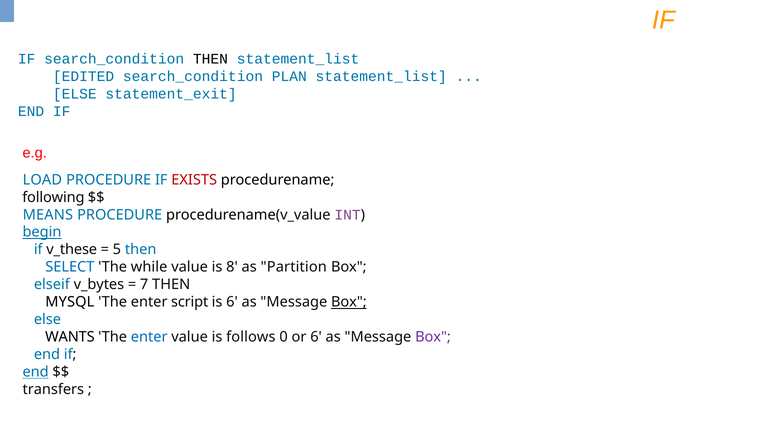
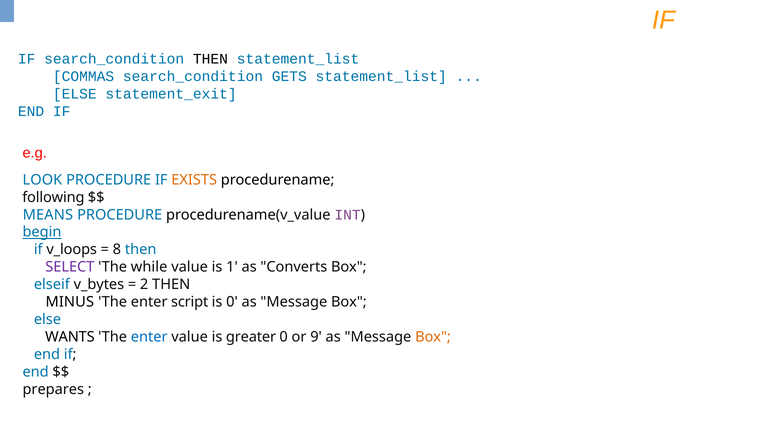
EDITED: EDITED -> COMMAS
PLAN: PLAN -> GETS
LOAD: LOAD -> LOOK
EXISTS colour: red -> orange
v_these: v_these -> v_loops
5: 5 -> 8
SELECT colour: blue -> purple
8: 8 -> 1
Partition: Partition -> Converts
7: 7 -> 2
MYSQL: MYSQL -> MINUS
is 6: 6 -> 0
Box at (349, 303) underline: present -> none
follows: follows -> greater
or 6: 6 -> 9
Box at (433, 338) colour: purple -> orange
end at (36, 373) underline: present -> none
transfers: transfers -> prepares
